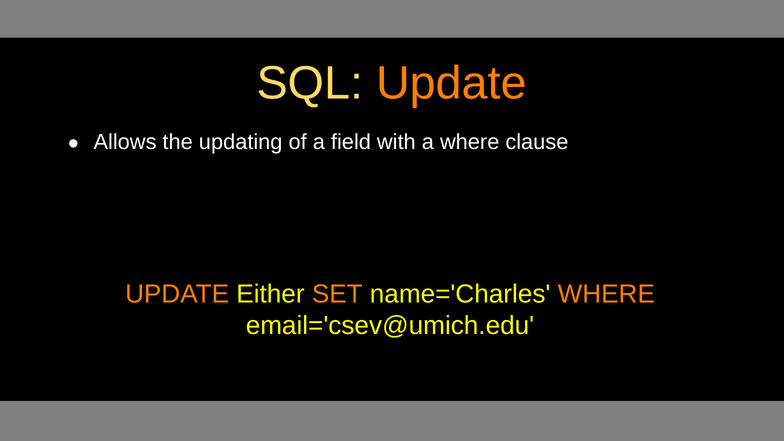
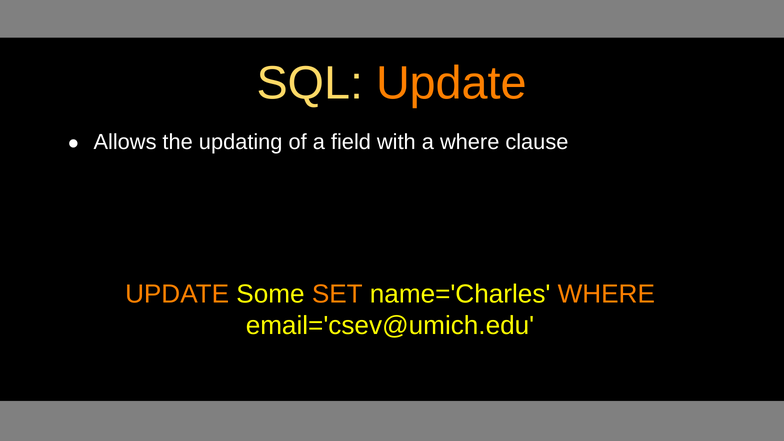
Either: Either -> Some
